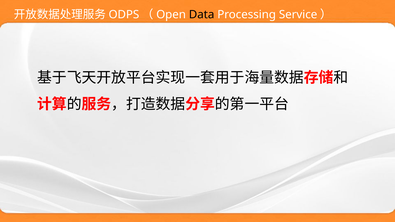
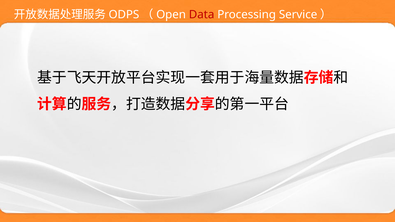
Data colour: black -> red
